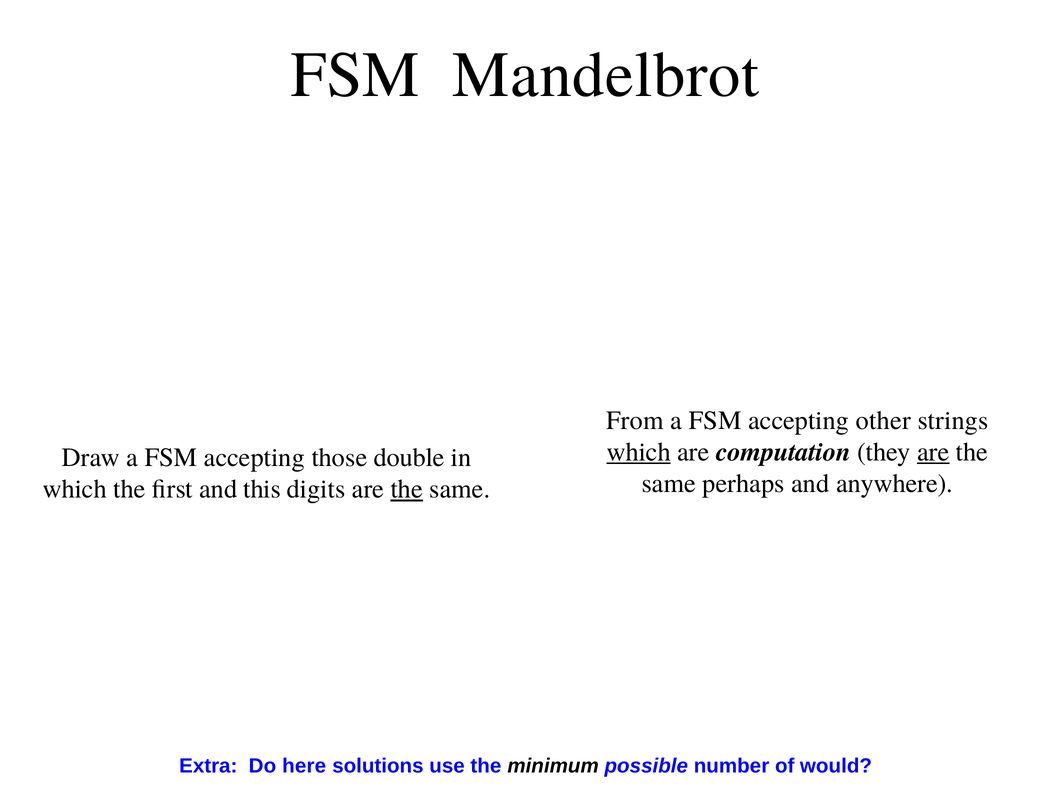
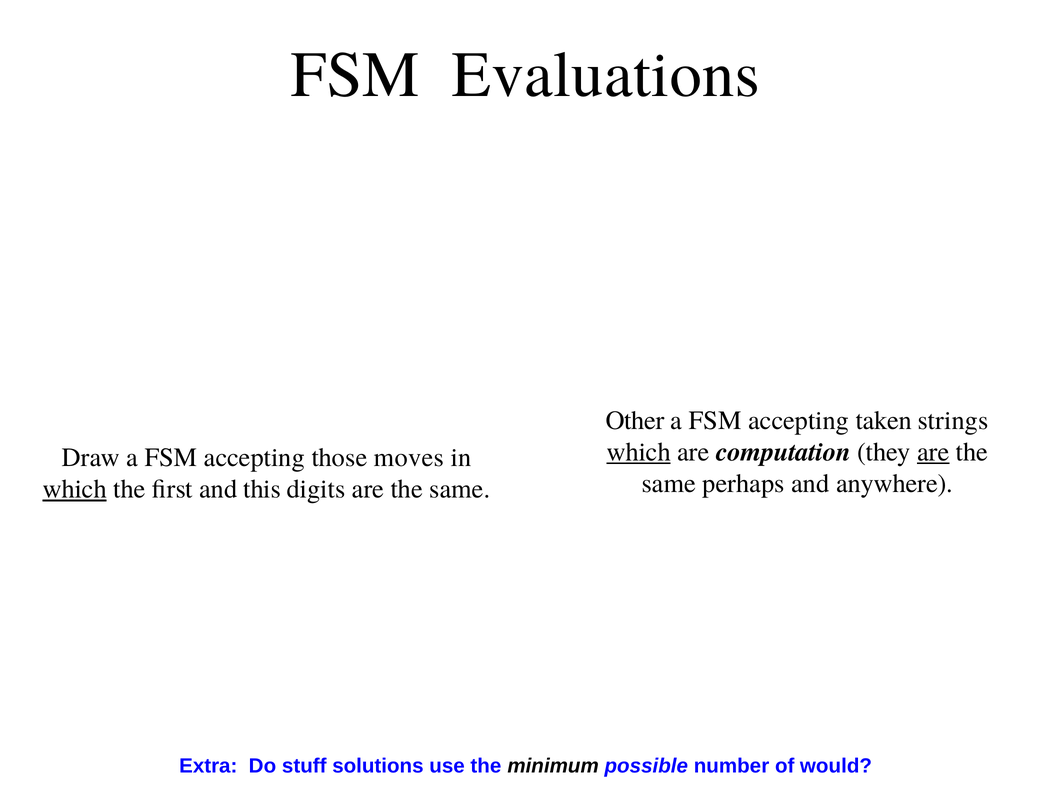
Mandelbrot: Mandelbrot -> Evaluations
From: From -> Other
other: other -> taken
double: double -> moves
which at (75, 489) underline: none -> present
the at (407, 489) underline: present -> none
here: here -> stuff
